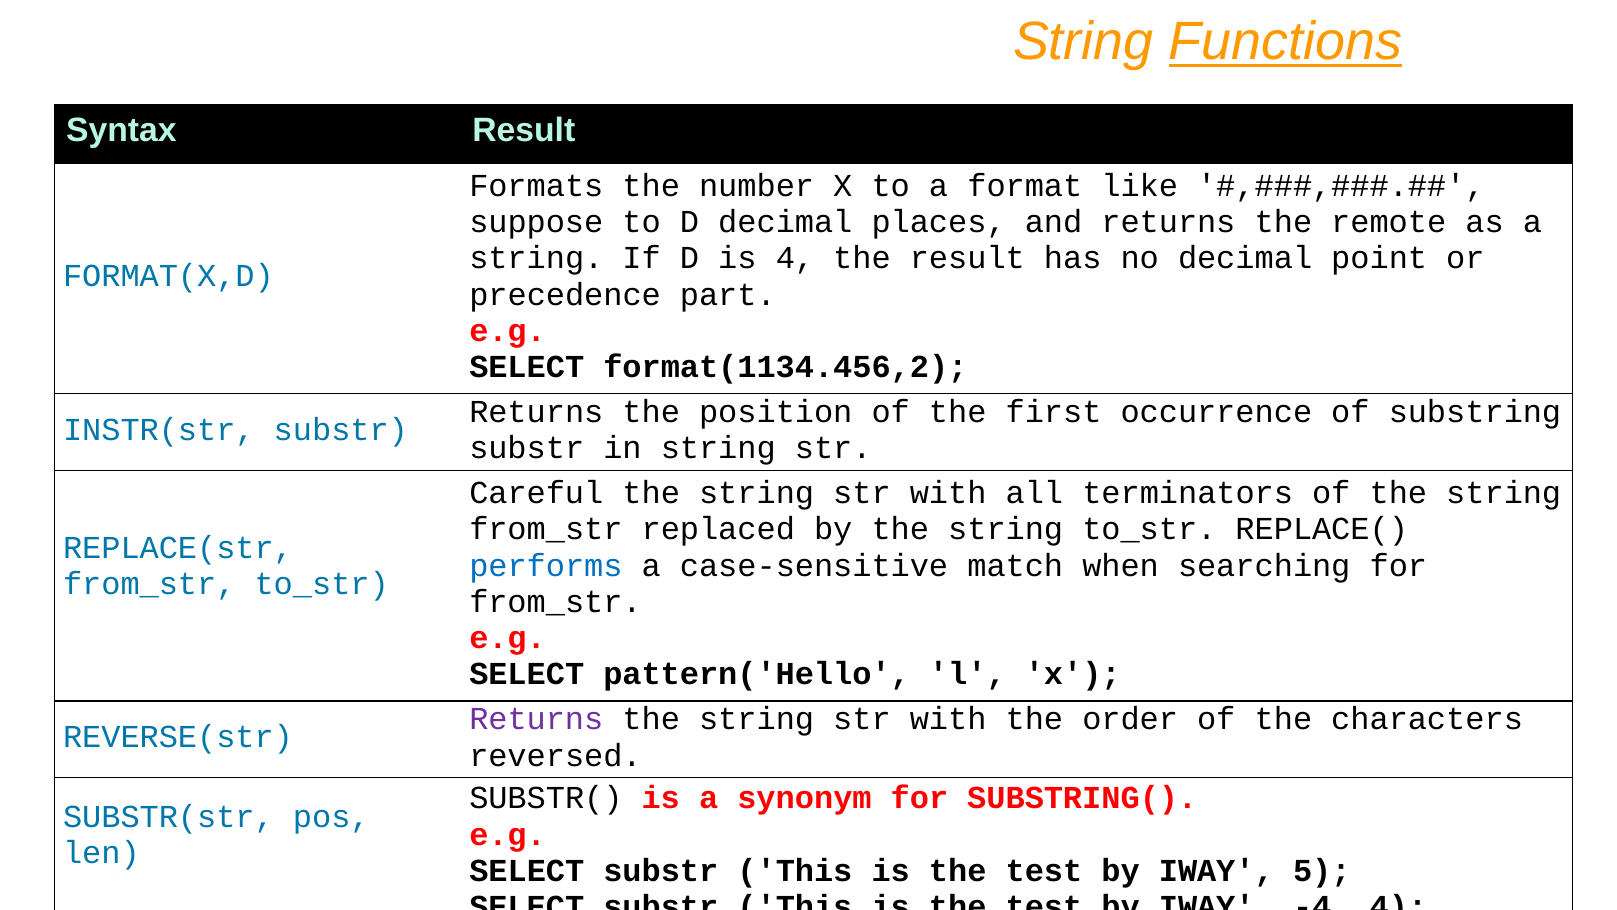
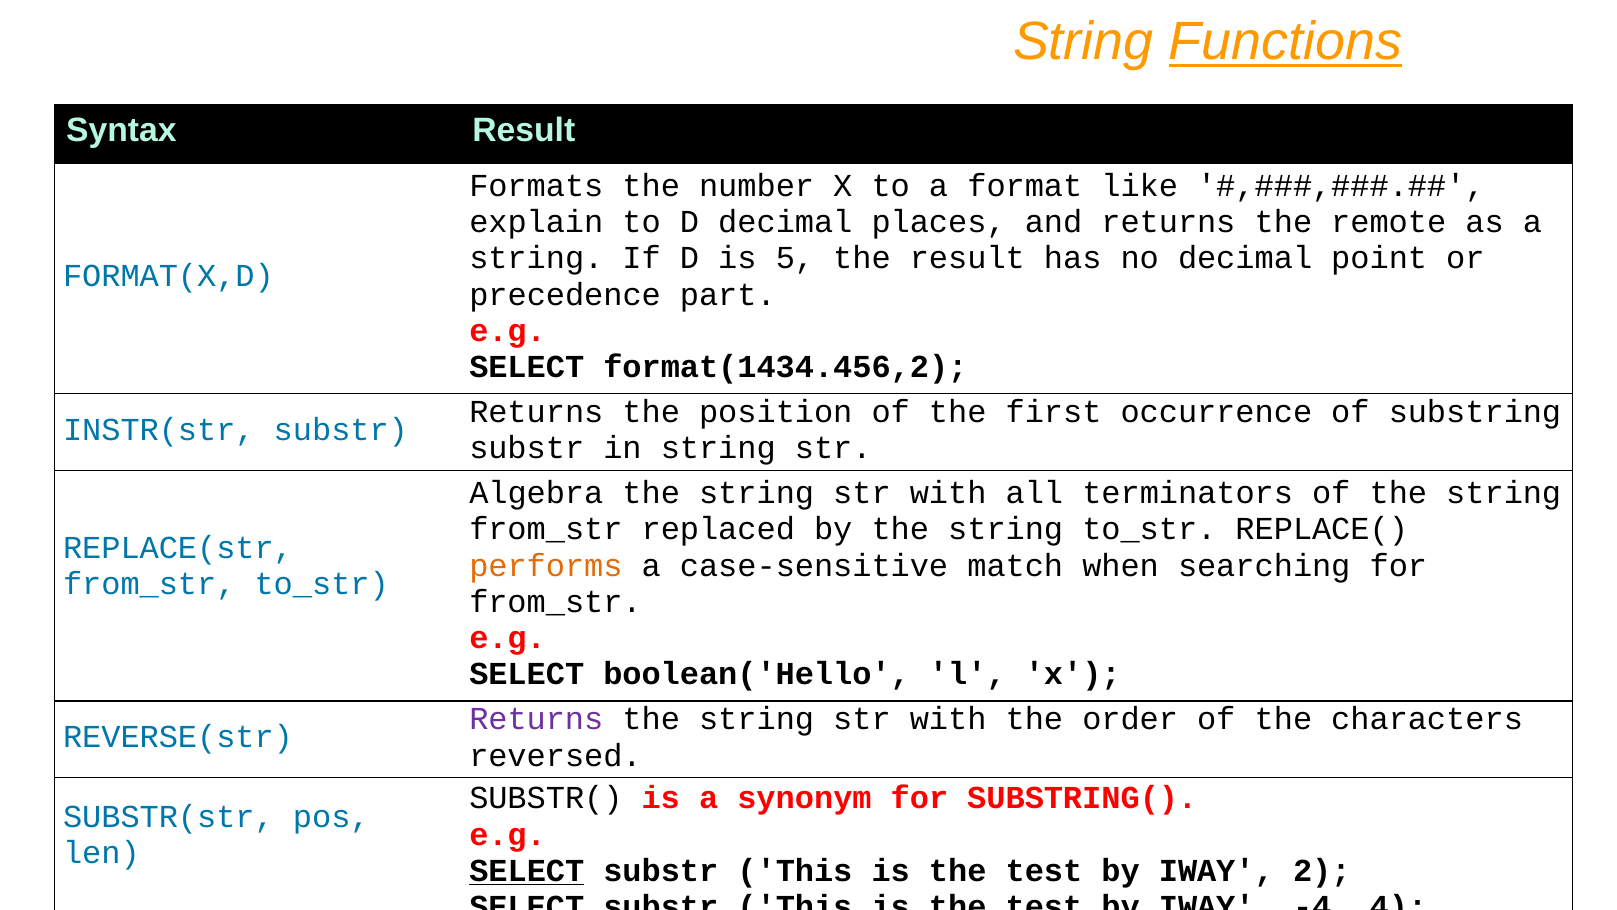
suppose: suppose -> explain
is 4: 4 -> 5
format(1134.456,2: format(1134.456,2 -> format(1434.456,2
Careful: Careful -> Algebra
performs colour: blue -> orange
pattern('Hello: pattern('Hello -> boolean('Hello
SELECT at (527, 870) underline: none -> present
5: 5 -> 2
